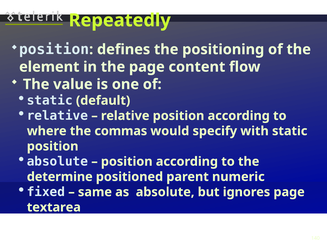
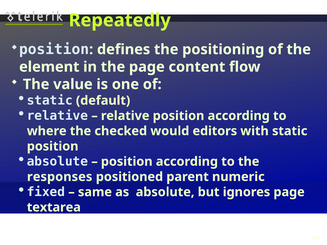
commas: commas -> checked
specify: specify -> editors
determine: determine -> responses
